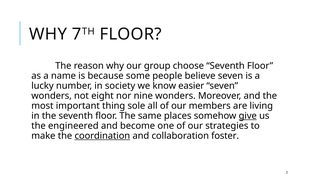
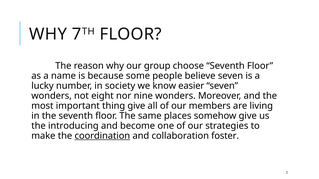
thing sole: sole -> give
give at (248, 116) underline: present -> none
engineered: engineered -> introducing
